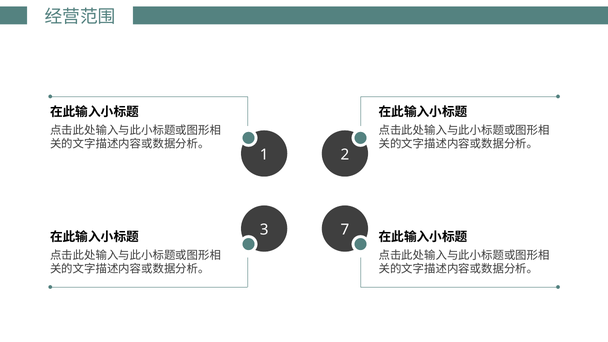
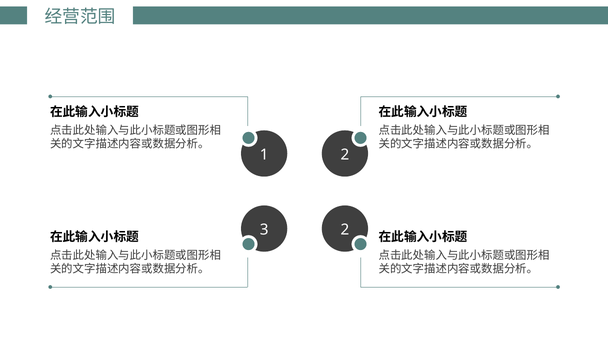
3 7: 7 -> 2
